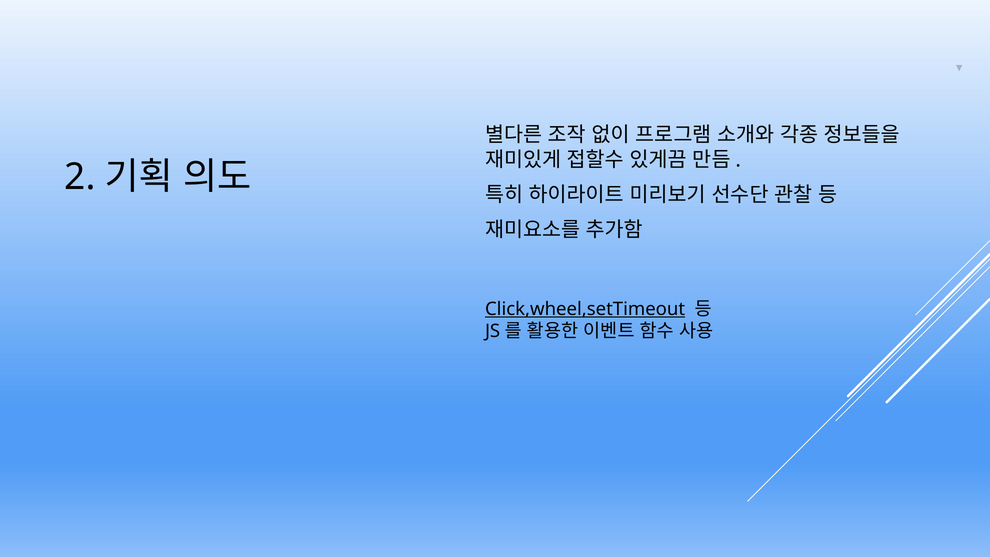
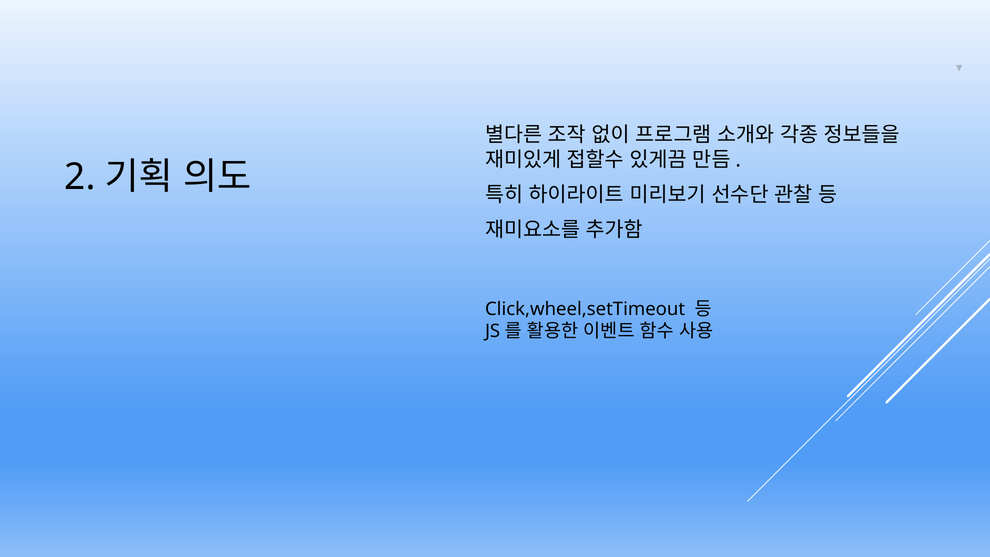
Click,wheel,setTimeout underline: present -> none
